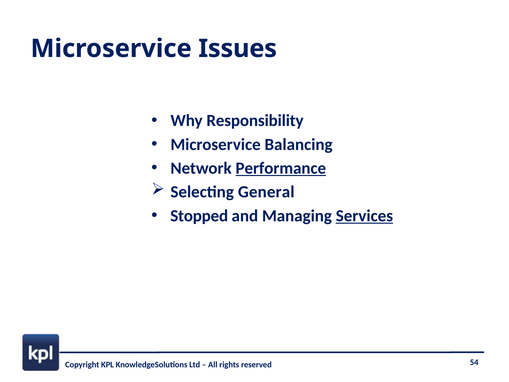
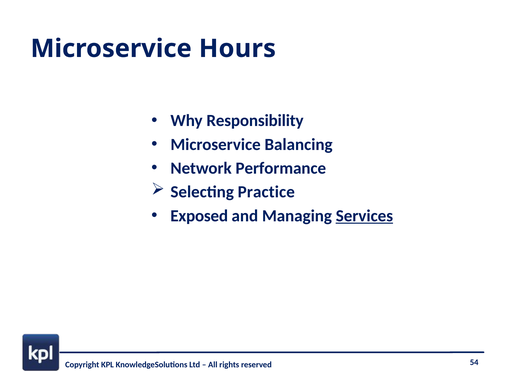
Issues: Issues -> Hours
Performance underline: present -> none
General: General -> Practice
Stopped: Stopped -> Exposed
